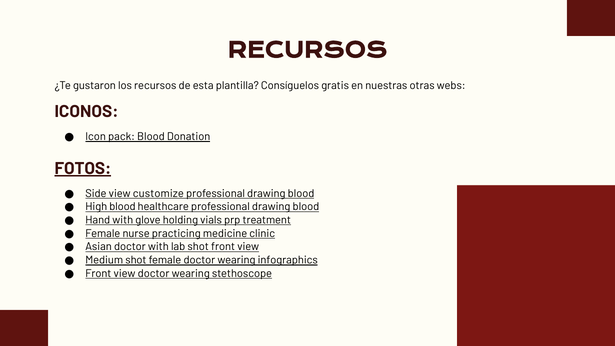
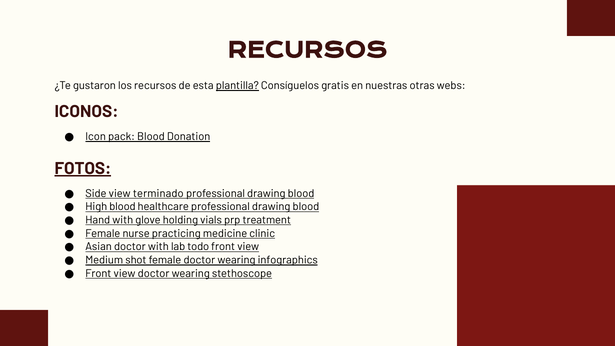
plantilla underline: none -> present
customize: customize -> terminado
lab shot: shot -> todo
